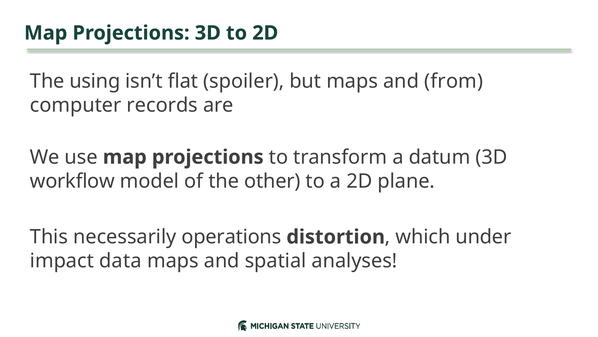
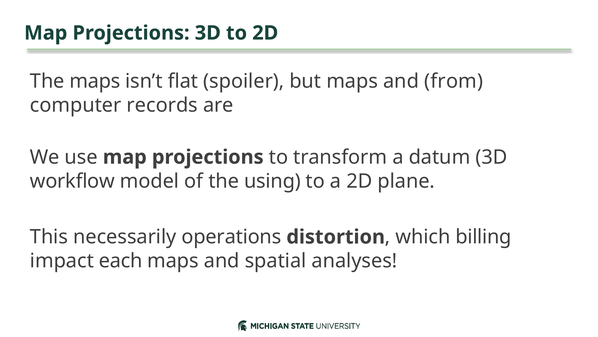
The using: using -> maps
other: other -> using
under: under -> billing
data: data -> each
